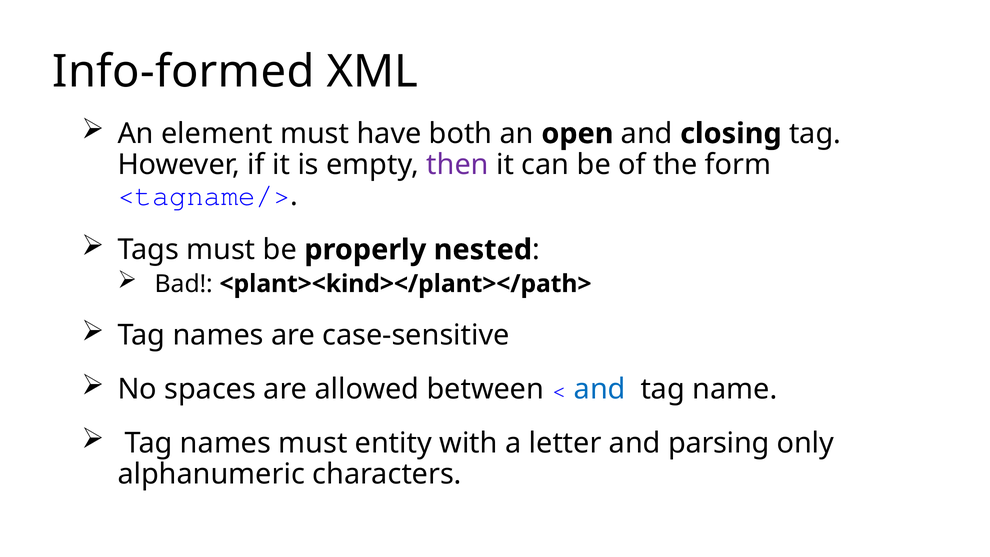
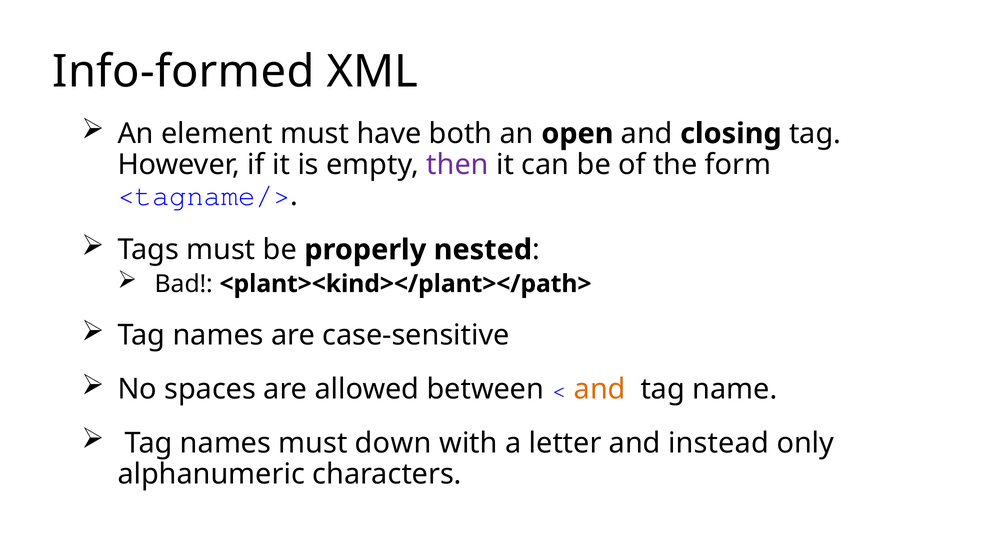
and at (600, 389) colour: blue -> orange
entity: entity -> down
parsing: parsing -> instead
